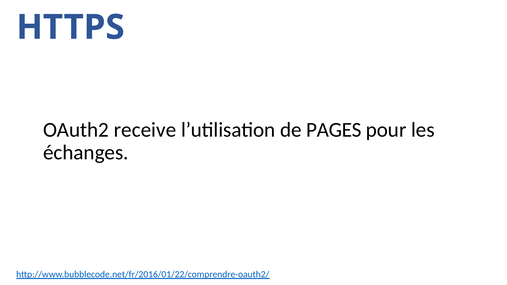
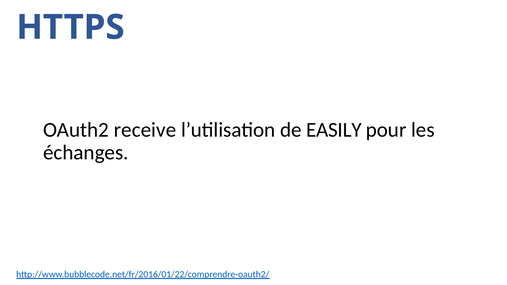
PAGES: PAGES -> EASILY
